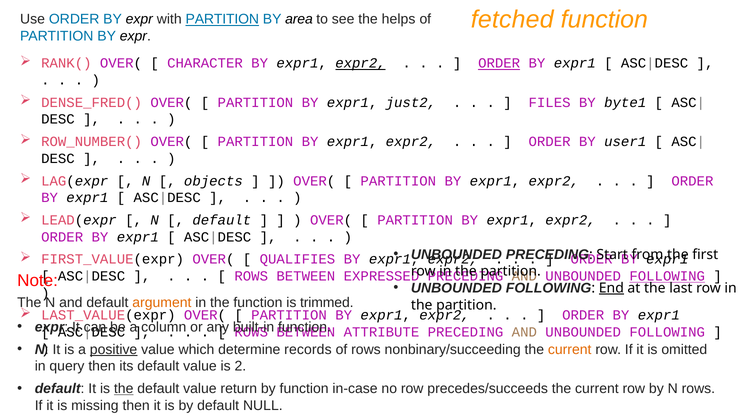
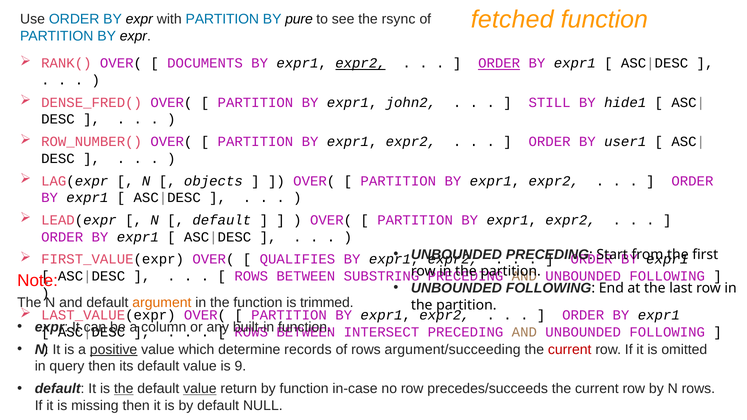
PARTITION at (222, 19) underline: present -> none
area: area -> pure
helps: helps -> rsync
CHARACTER: CHARACTER -> DOCUMENTS
just2: just2 -> john2
FILES: FILES -> STILL
byte1: byte1 -> hide1
EXPRESSED: EXPRESSED -> SUBSTRING
FOLLOWING at (667, 276) underline: present -> none
End underline: present -> none
ATTRIBUTE: ATTRIBUTE -> INTERSECT
nonbinary/succeeding: nonbinary/succeeding -> argument/succeeding
current at (570, 350) colour: orange -> red
2: 2 -> 9
value at (200, 389) underline: none -> present
